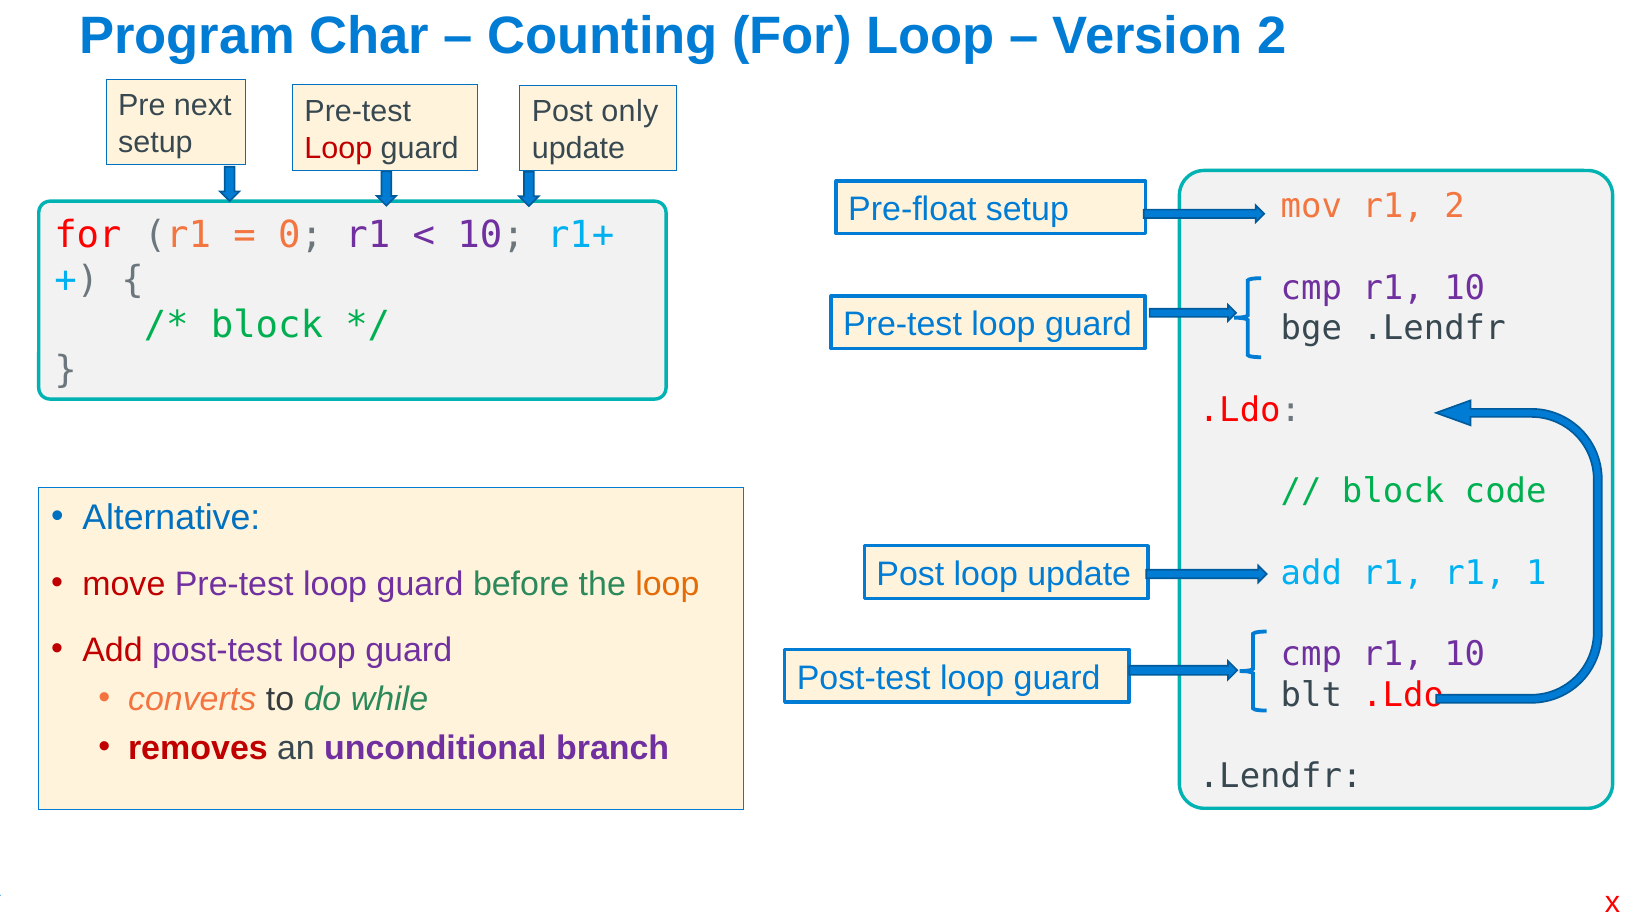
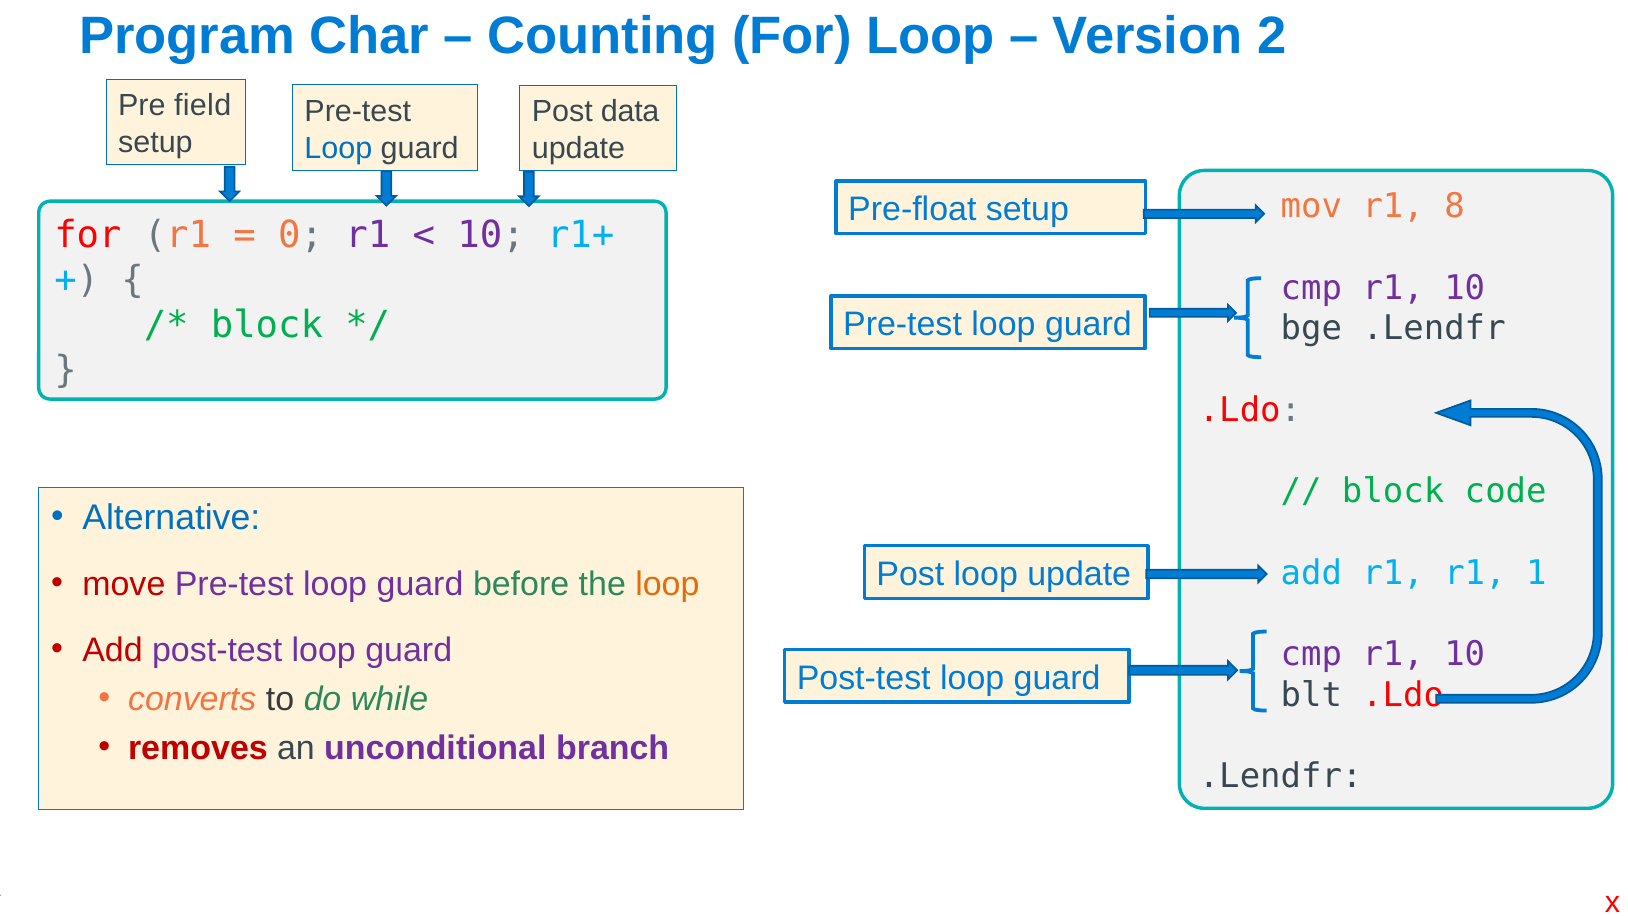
next: next -> field
only: only -> data
Loop at (338, 148) colour: red -> blue
r1 2: 2 -> 8
